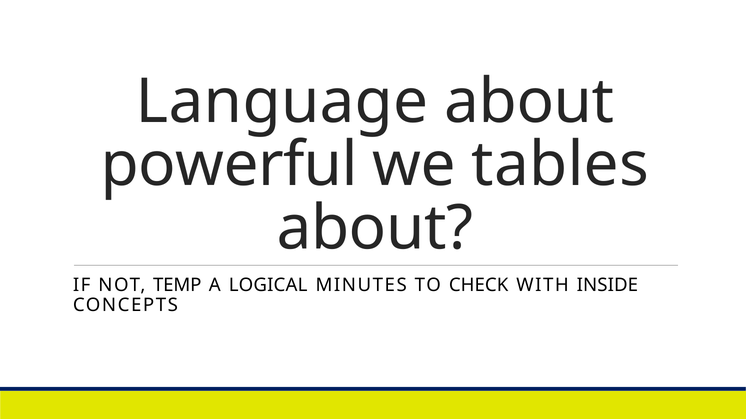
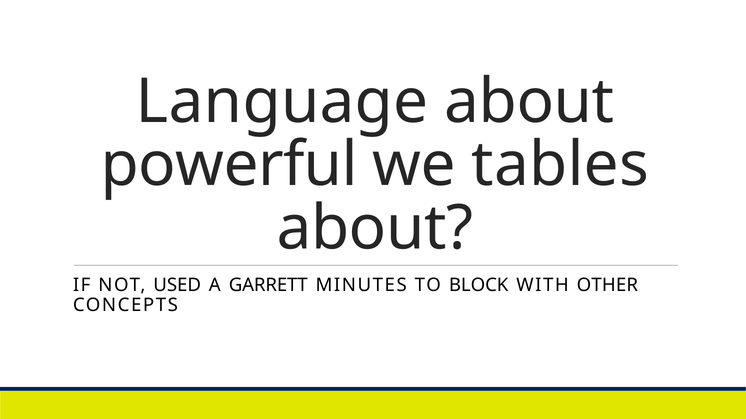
TEMP: TEMP -> USED
LOGICAL: LOGICAL -> GARRETT
CHECK: CHECK -> BLOCK
INSIDE: INSIDE -> OTHER
